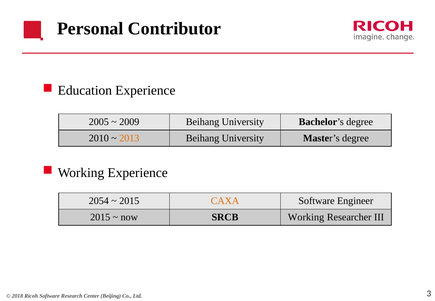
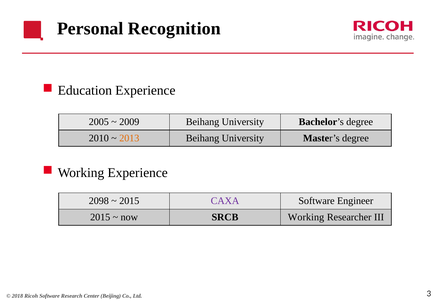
Contributor: Contributor -> Recognition
2054: 2054 -> 2098
CAXA colour: orange -> purple
